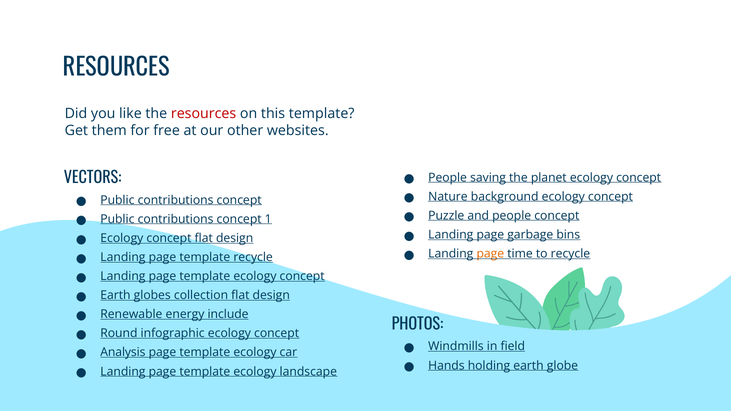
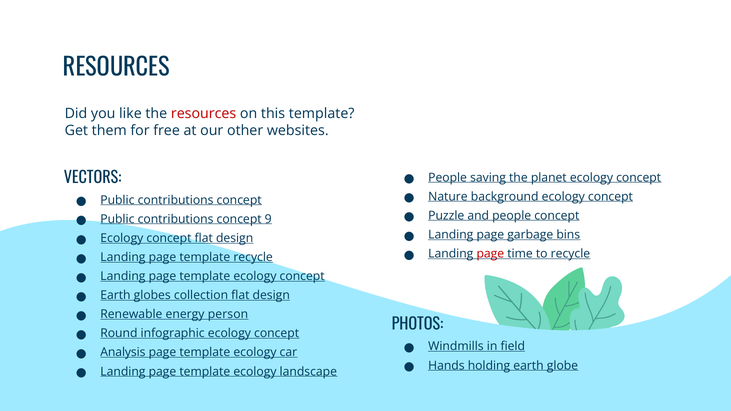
1: 1 -> 9
page at (490, 254) colour: orange -> red
include: include -> person
